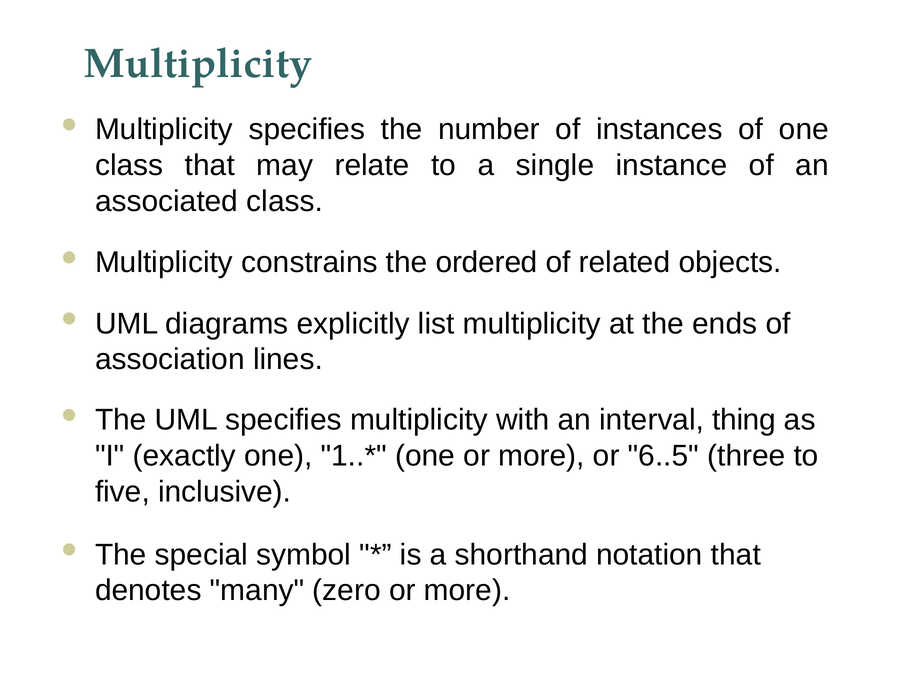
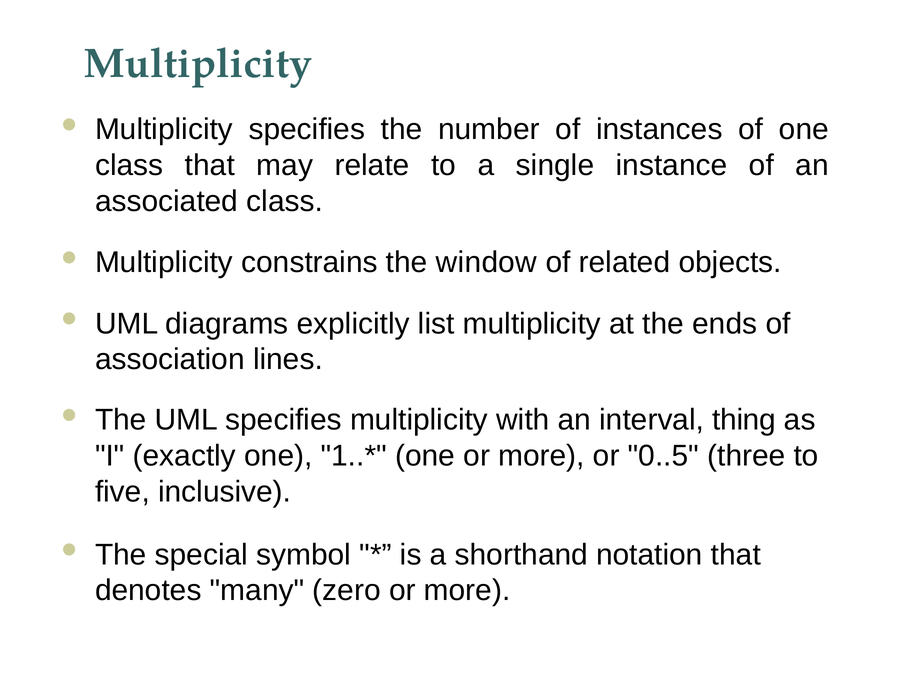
ordered: ordered -> window
6..5: 6..5 -> 0..5
